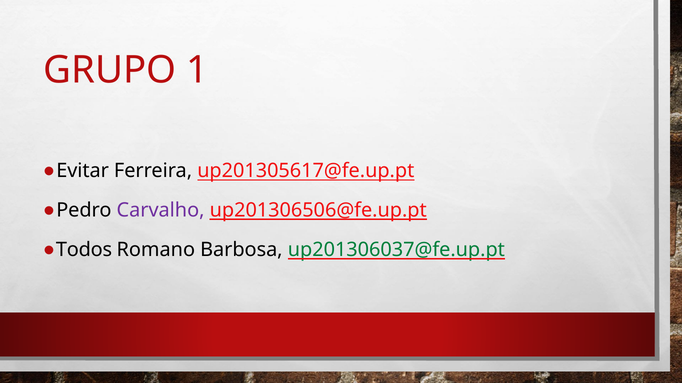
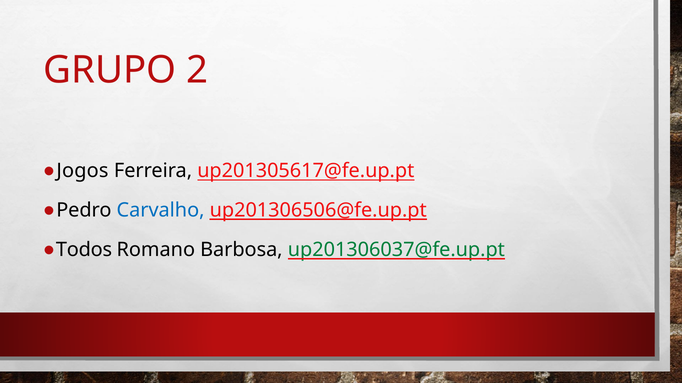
1: 1 -> 2
Evitar: Evitar -> Jogos
Carvalho colour: purple -> blue
